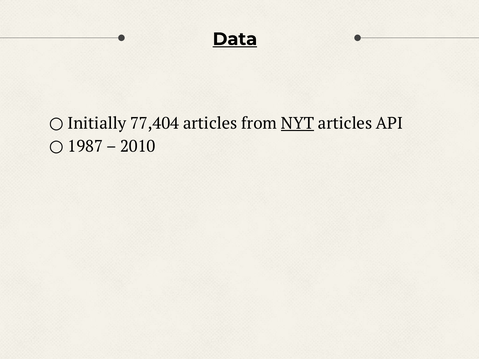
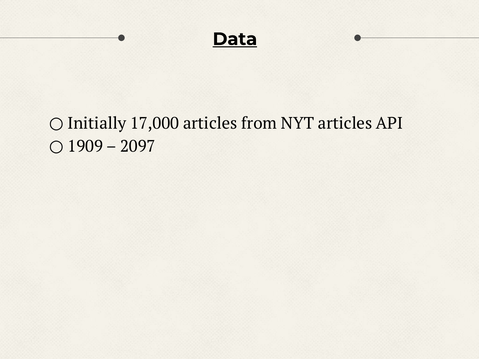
77,404: 77,404 -> 17,000
NYT underline: present -> none
1987: 1987 -> 1909
2010: 2010 -> 2097
